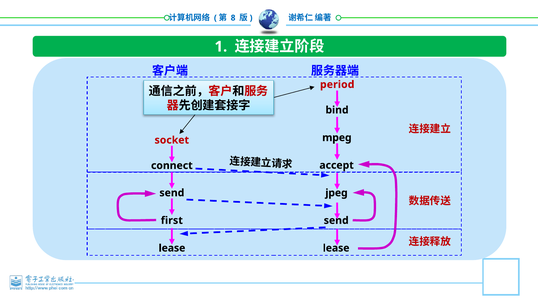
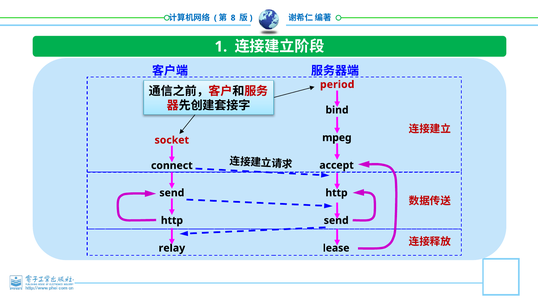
jpeg at (337, 193): jpeg -> http
first at (172, 220): first -> http
lease at (172, 248): lease -> relay
